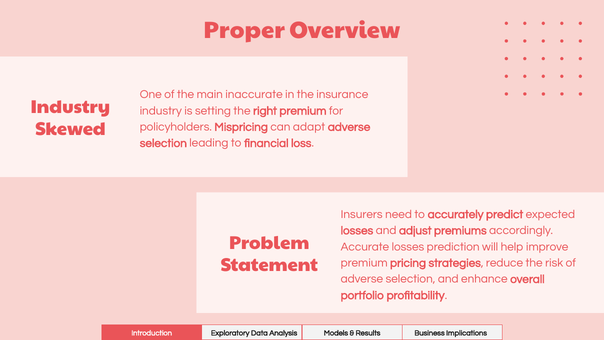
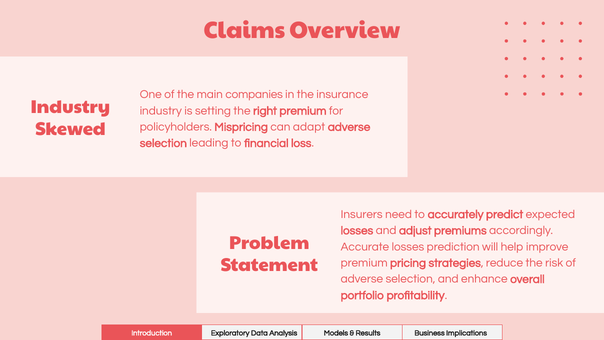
Proper: Proper -> Claims
inaccurate: inaccurate -> companies
